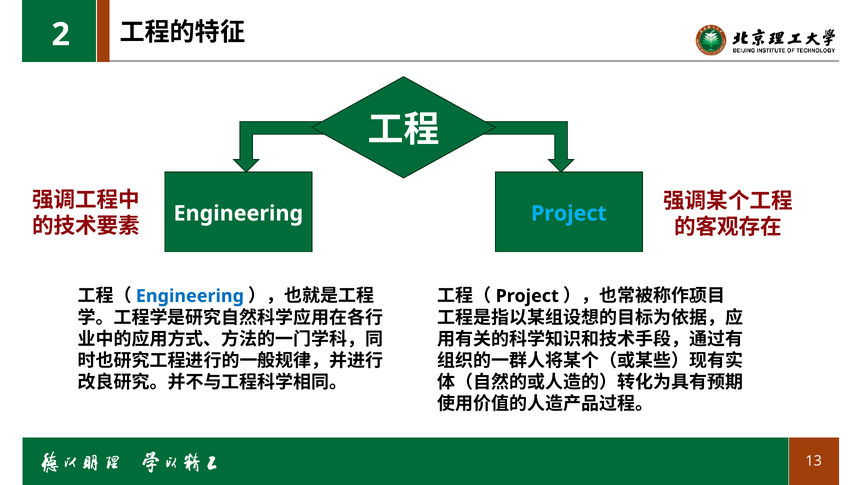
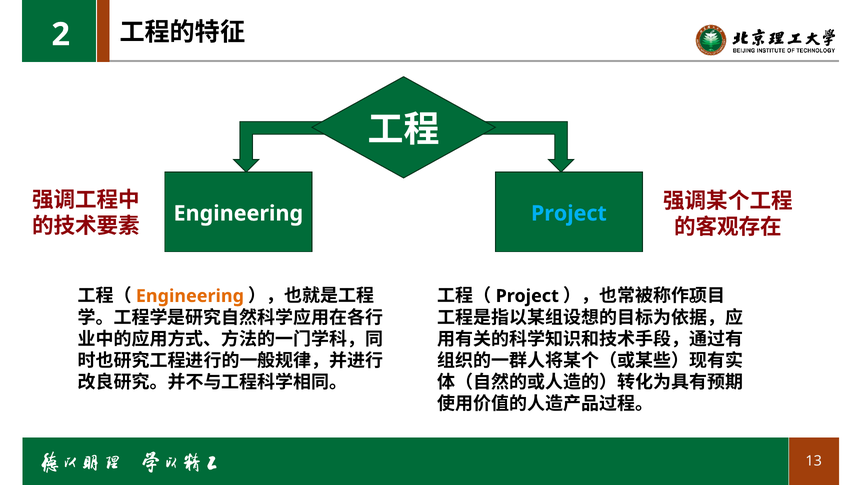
Engineering at (190, 296) colour: blue -> orange
